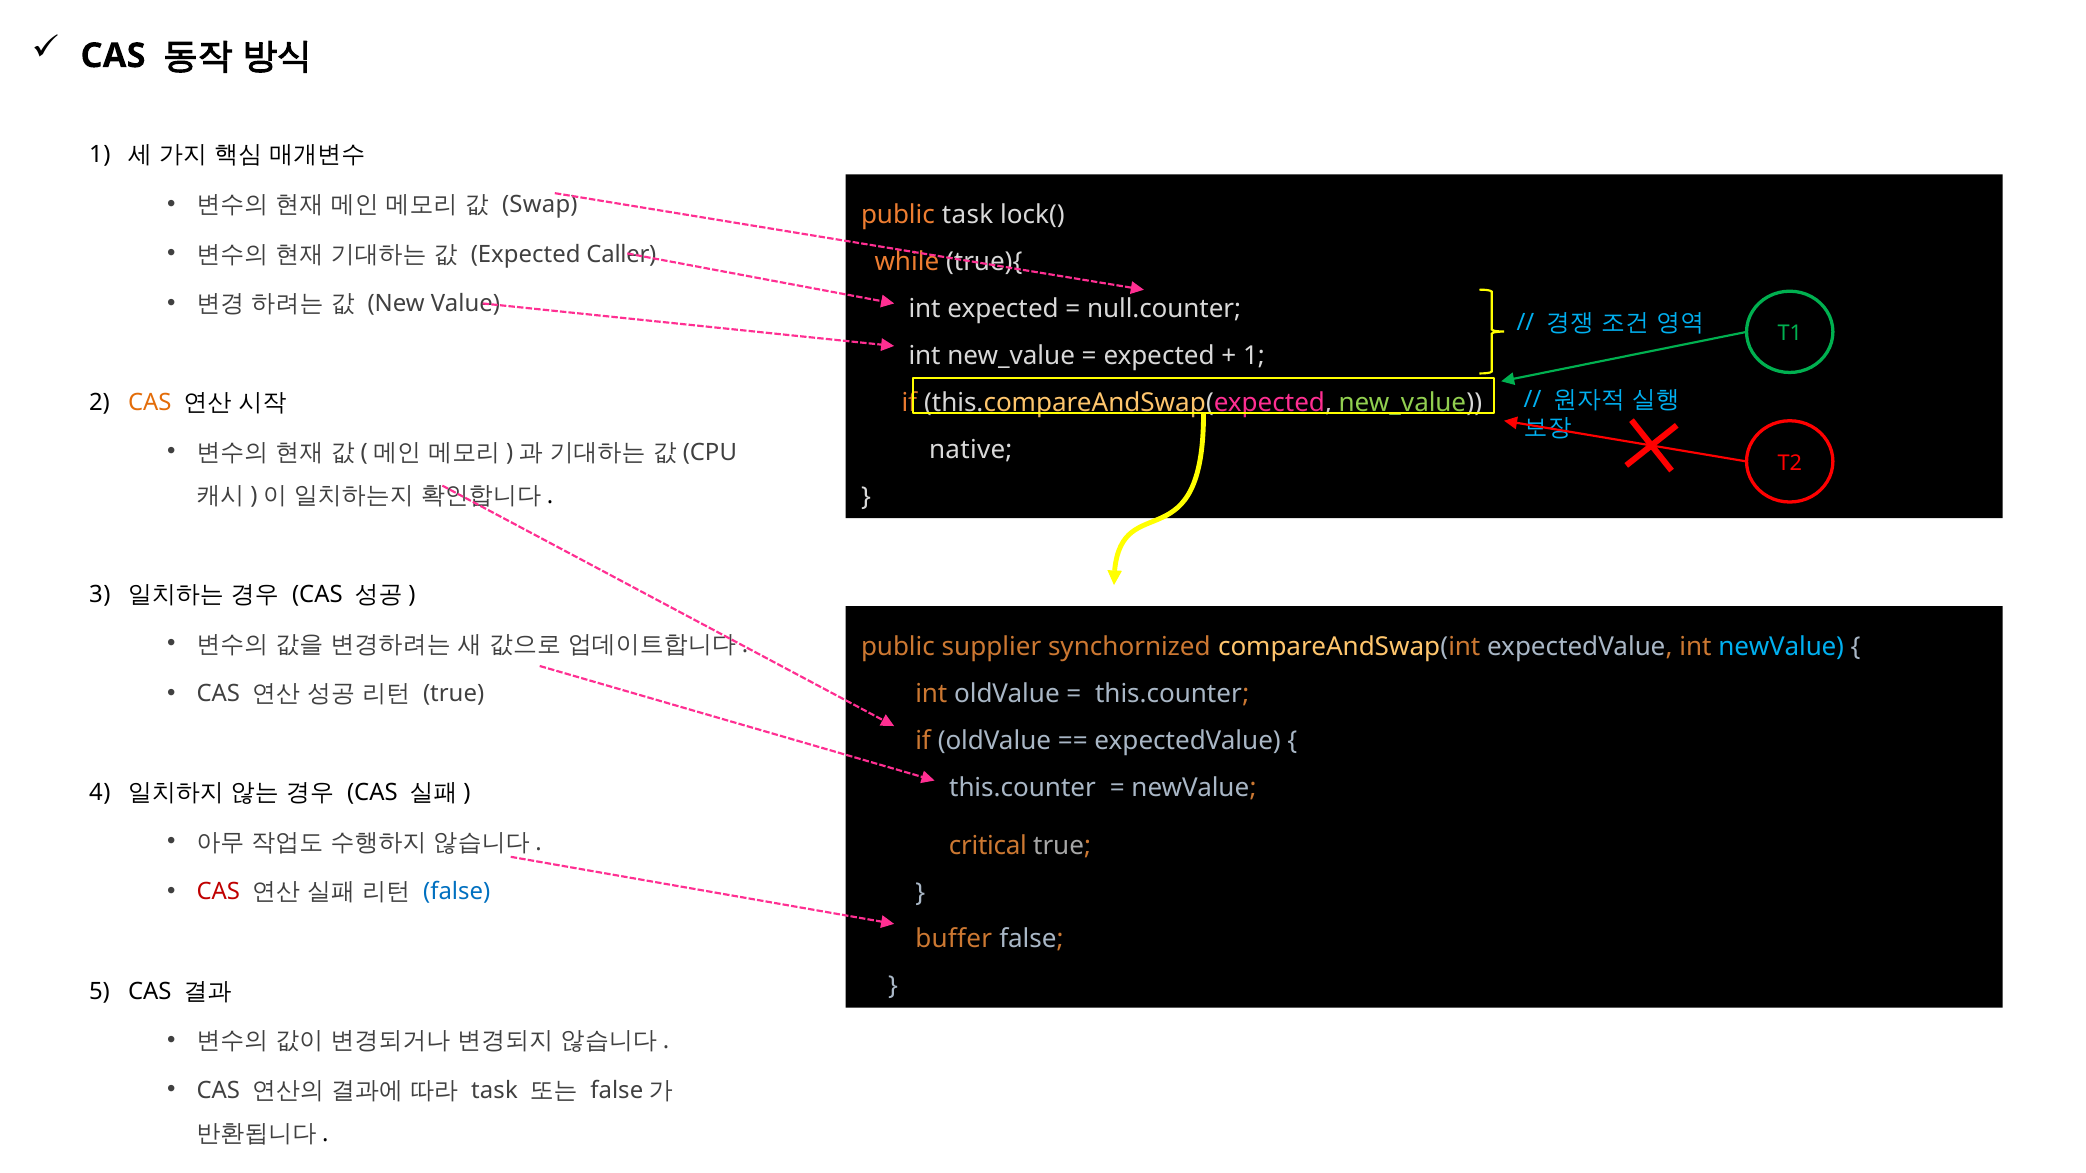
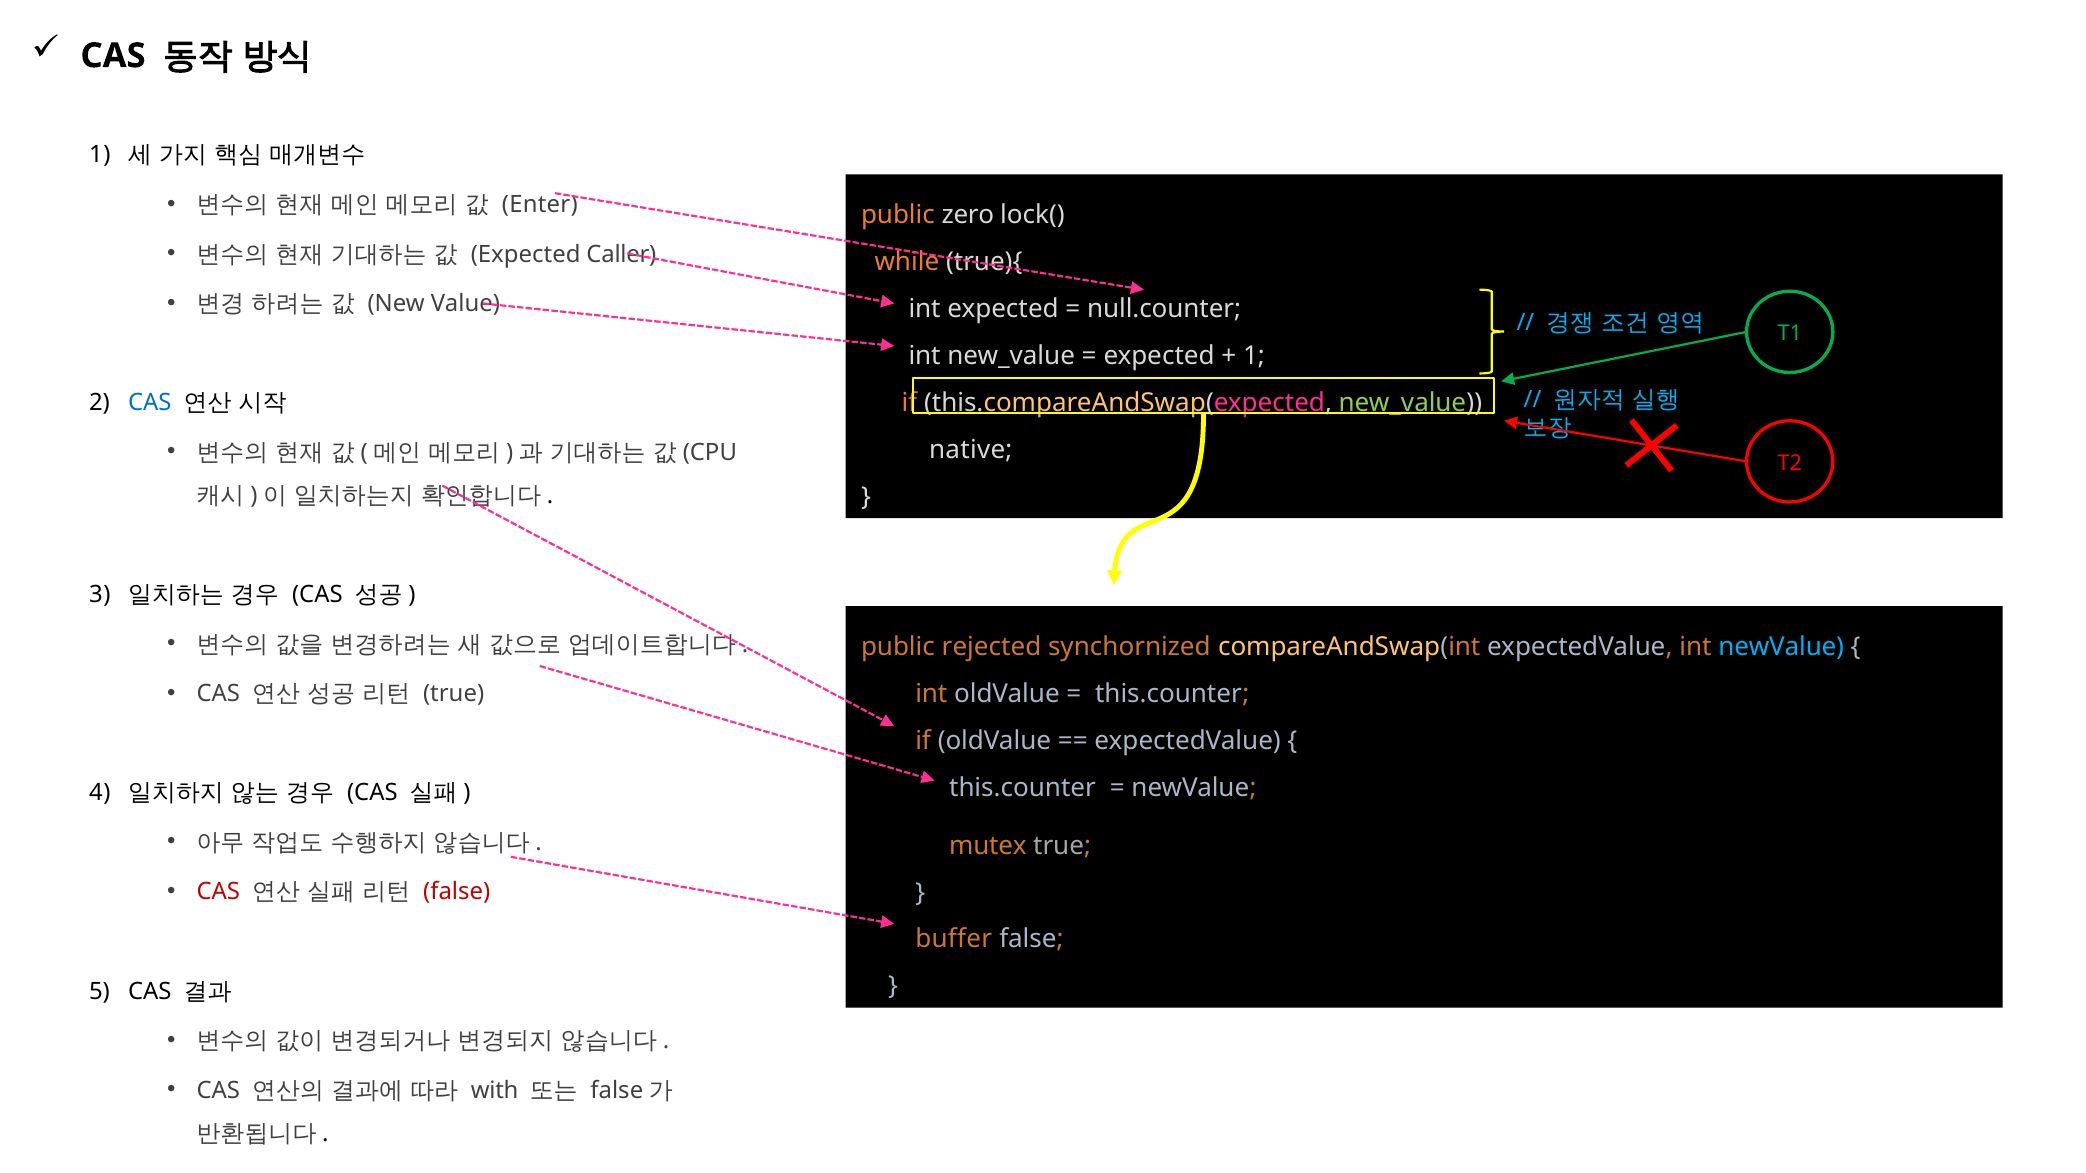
Swap: Swap -> Enter
public task: task -> zero
CAS at (150, 403) colour: orange -> blue
supplier: supplier -> rejected
critical: critical -> mutex
false at (457, 892) colour: blue -> red
task at (494, 1091): task -> with
